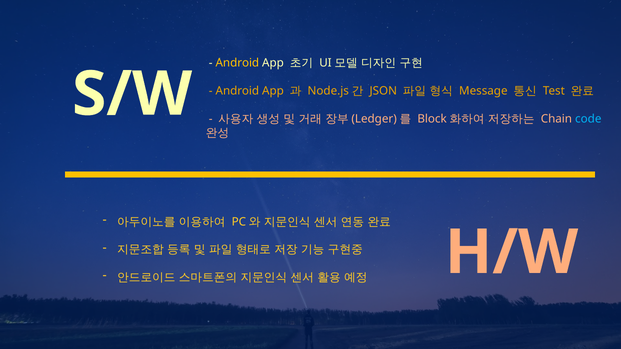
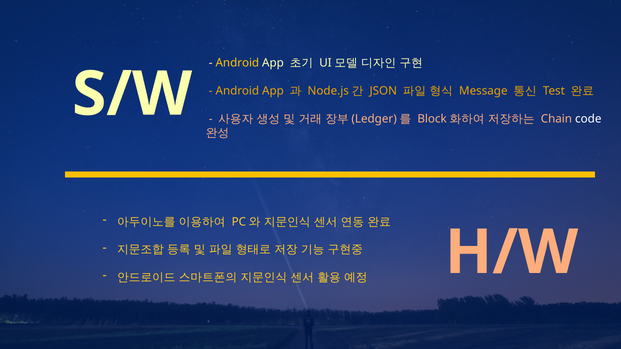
code colour: light blue -> white
